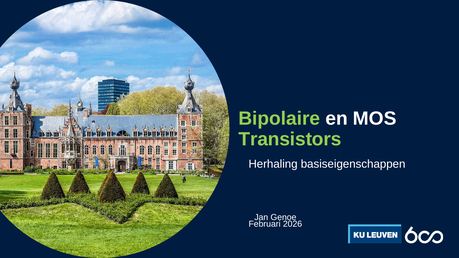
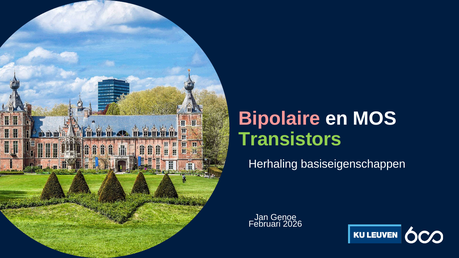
Bipolaire colour: light green -> pink
